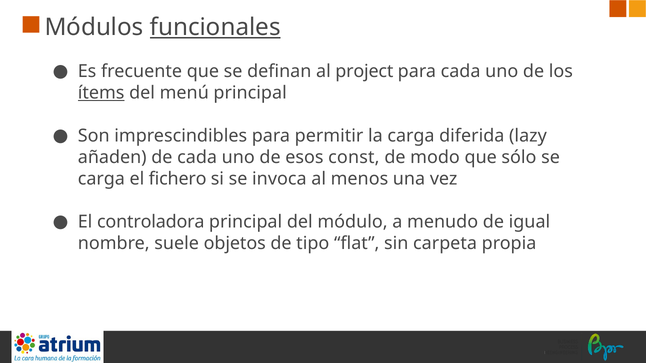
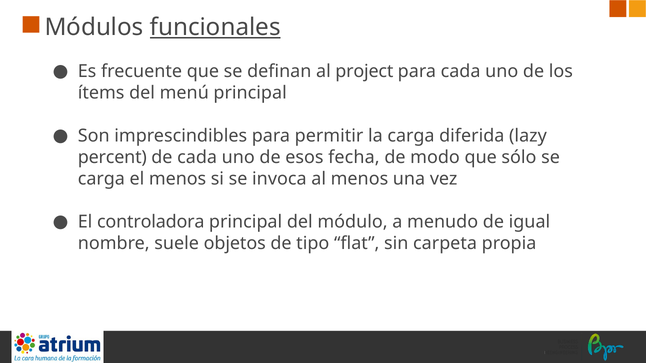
ítems underline: present -> none
añaden: añaden -> percent
const: const -> fecha
el fichero: fichero -> menos
